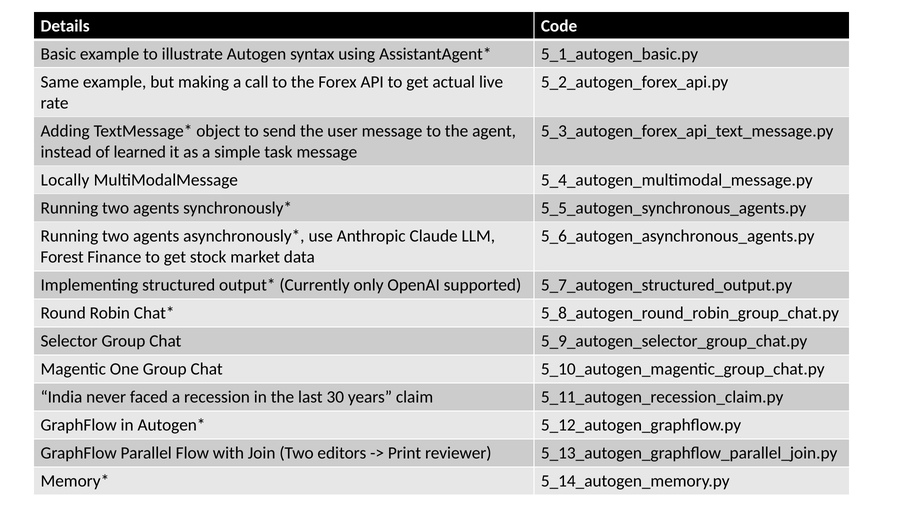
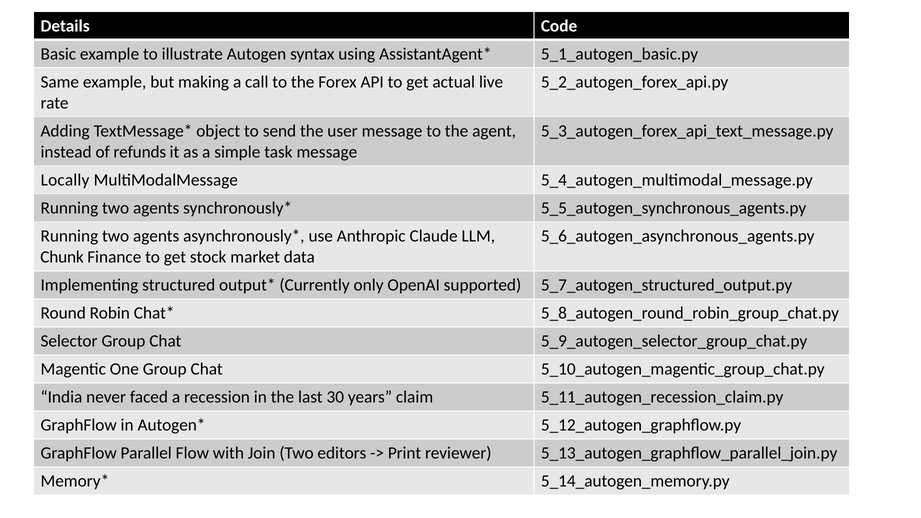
learned: learned -> refunds
Forest: Forest -> Chunk
